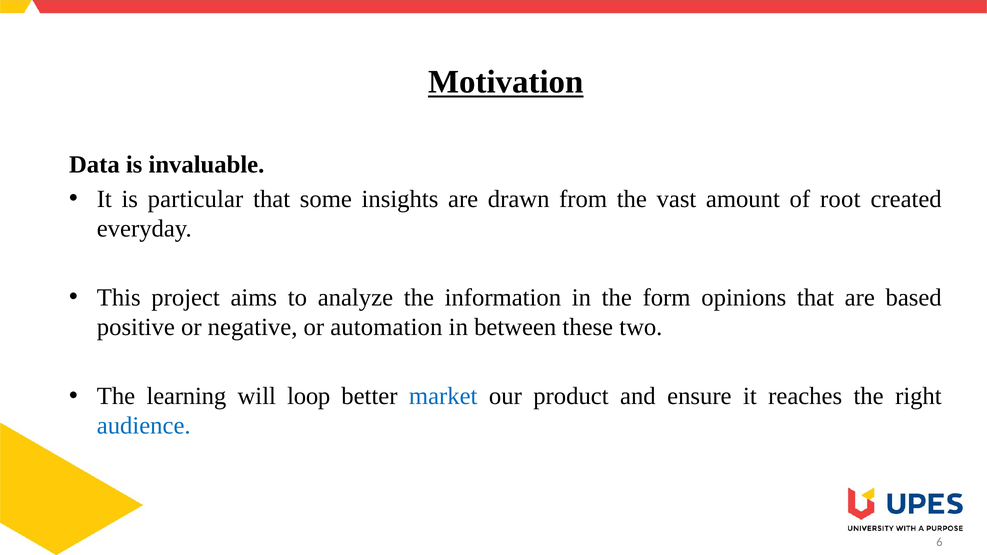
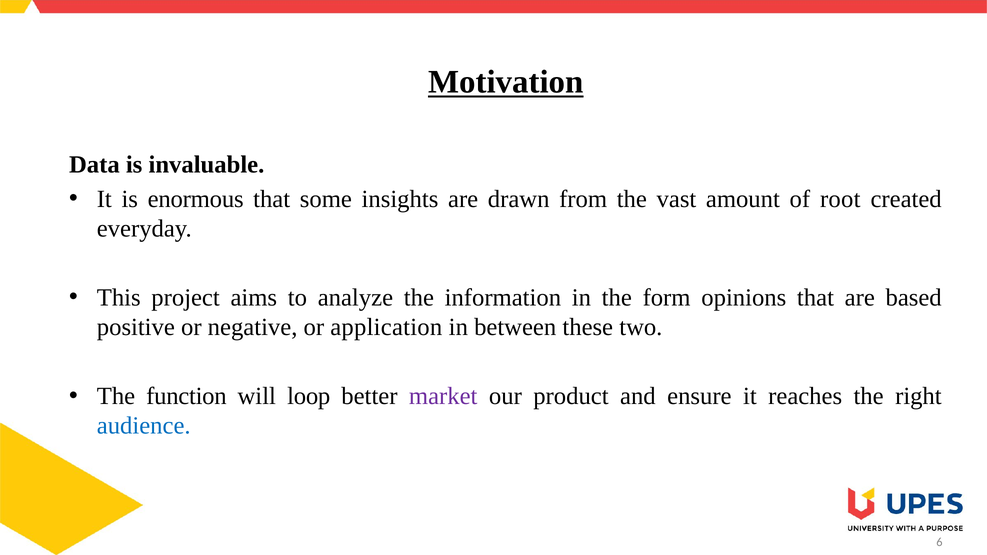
particular: particular -> enormous
automation: automation -> application
learning: learning -> function
market colour: blue -> purple
